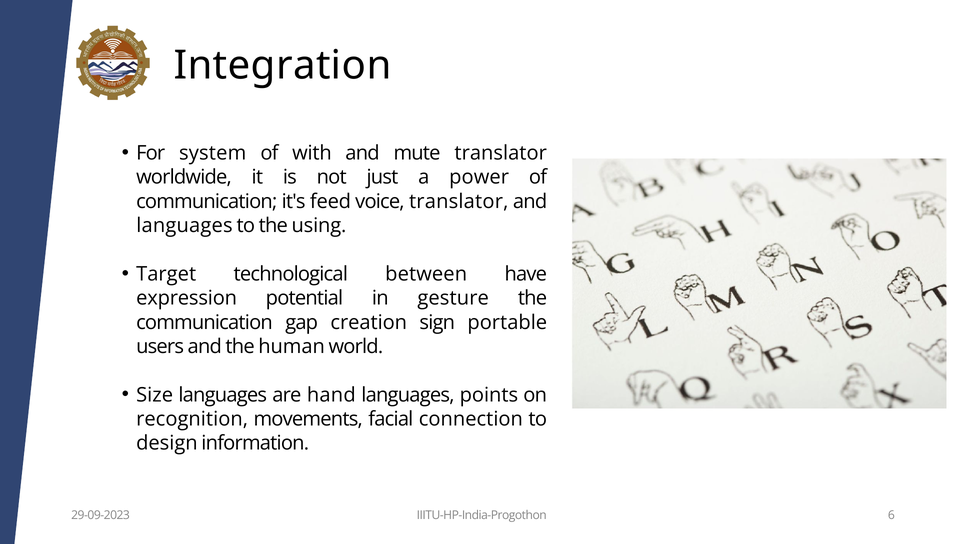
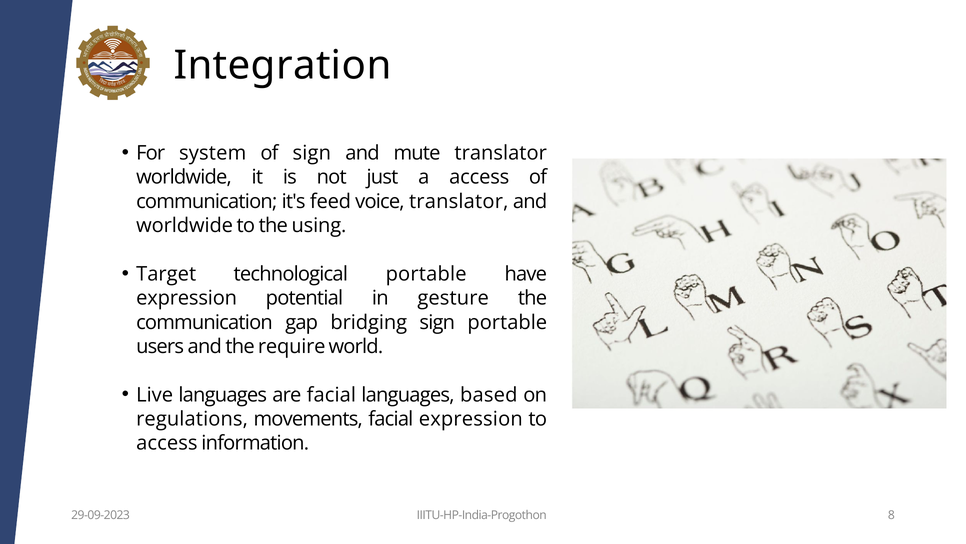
of with: with -> sign
a power: power -> access
languages at (184, 225): languages -> worldwide
technological between: between -> portable
creation: creation -> bridging
human: human -> require
Size: Size -> Live
are hand: hand -> facial
points: points -> based
recognition: recognition -> regulations
facial connection: connection -> expression
design at (167, 443): design -> access
6: 6 -> 8
